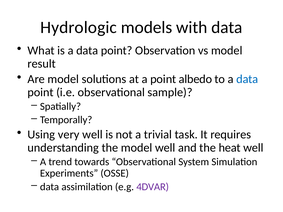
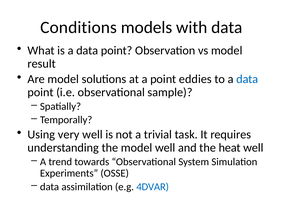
Hydrologic: Hydrologic -> Conditions
albedo: albedo -> eddies
4DVAR colour: purple -> blue
